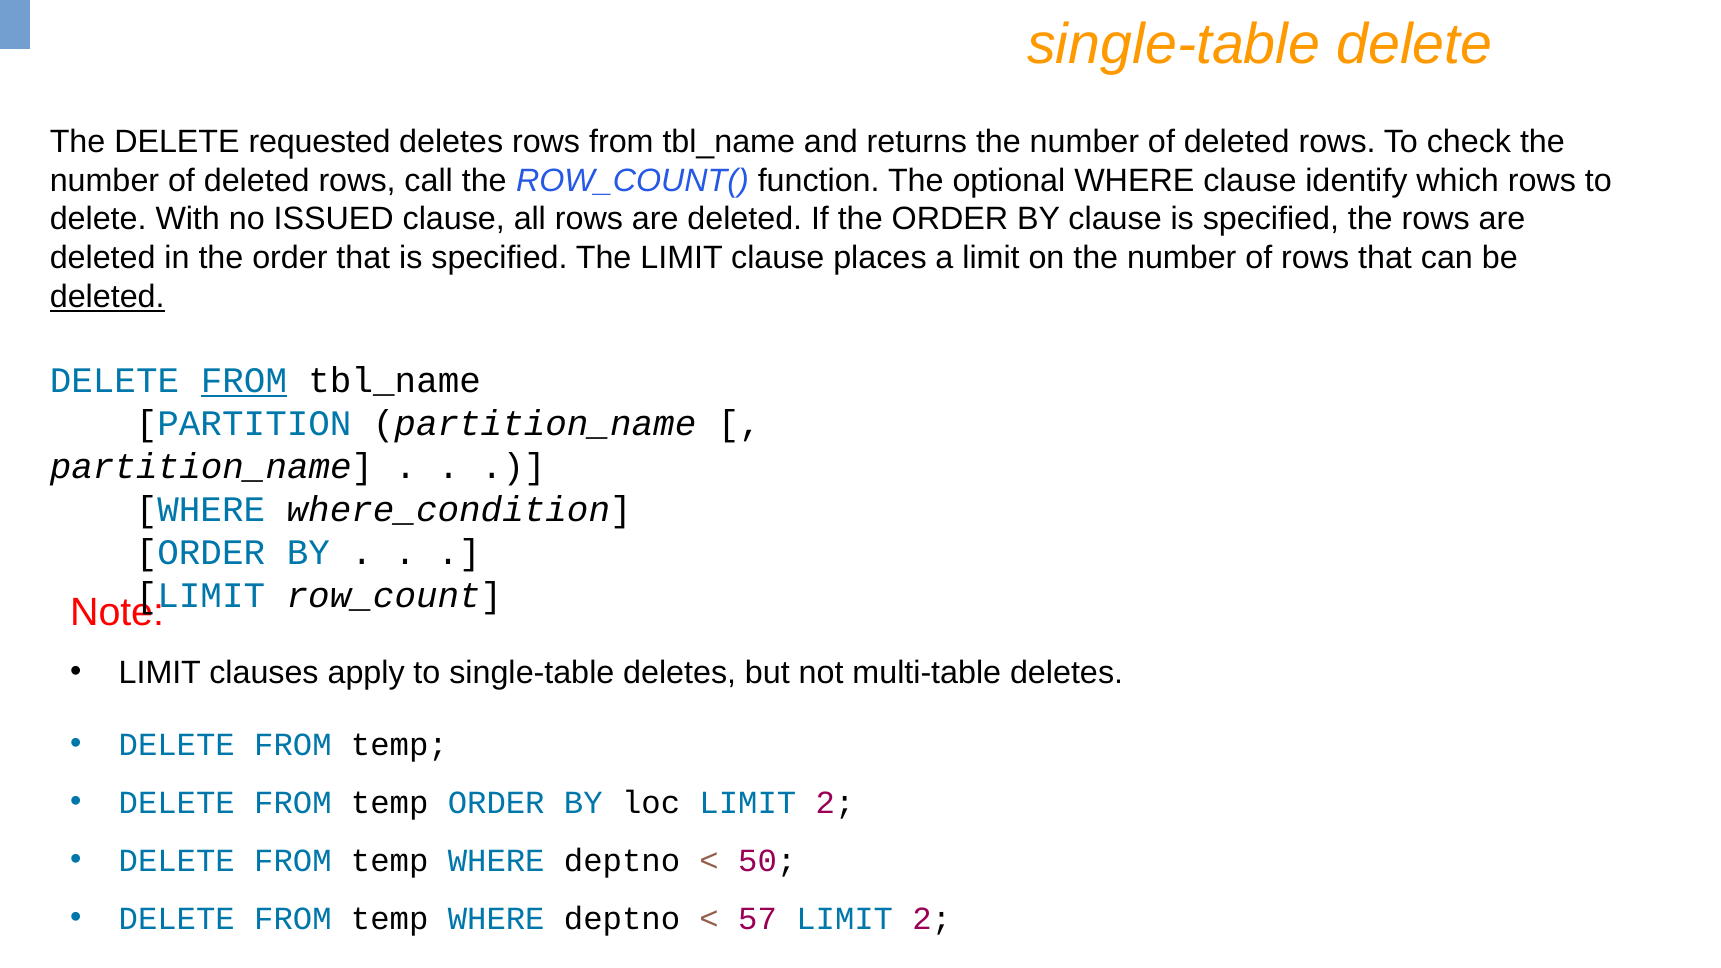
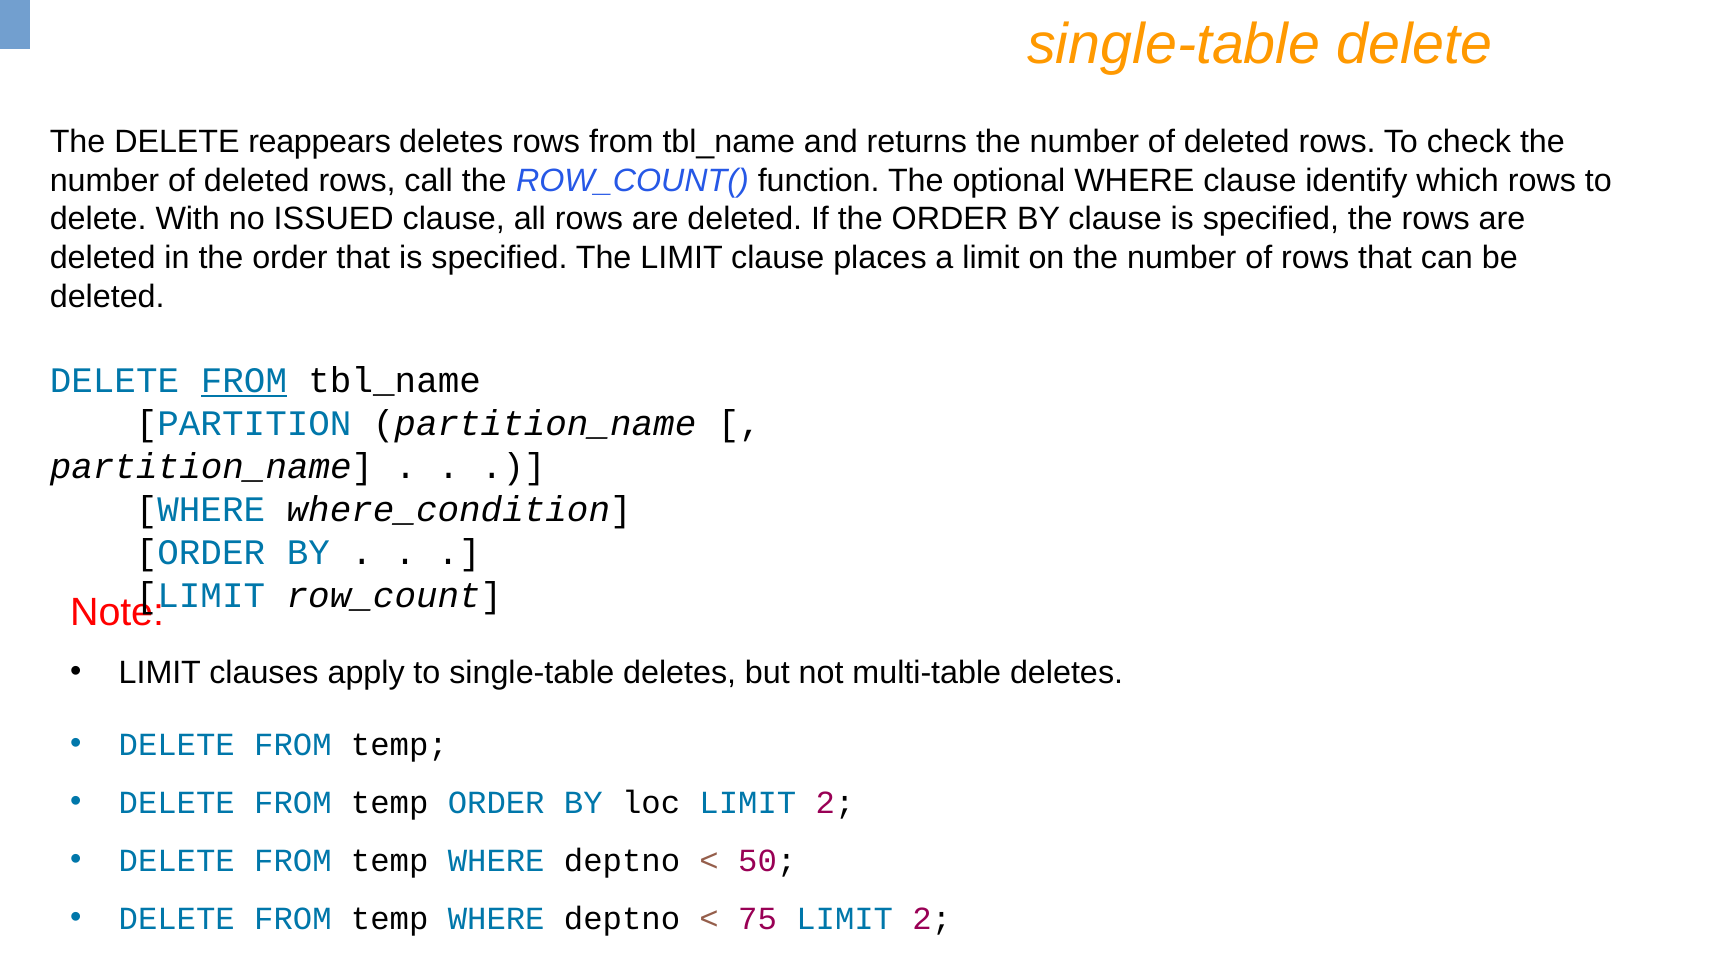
requested: requested -> reappears
deleted at (107, 297) underline: present -> none
57: 57 -> 75
